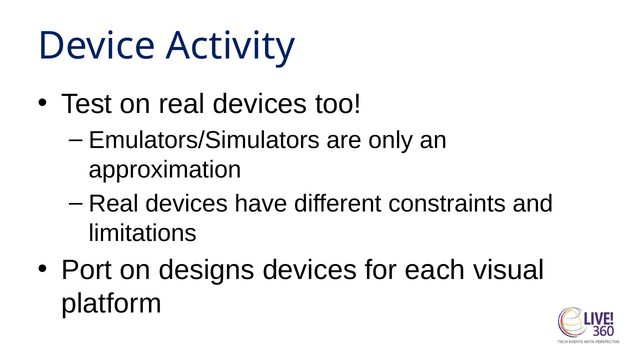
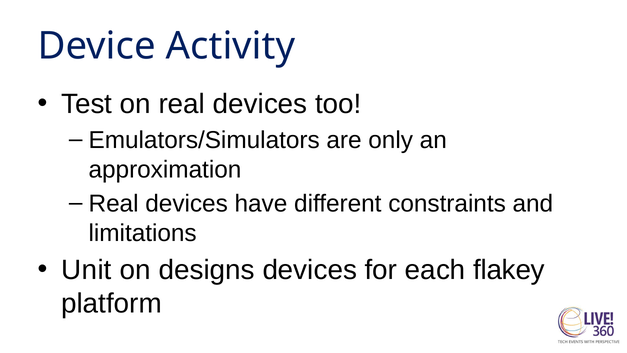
Port: Port -> Unit
visual: visual -> flakey
